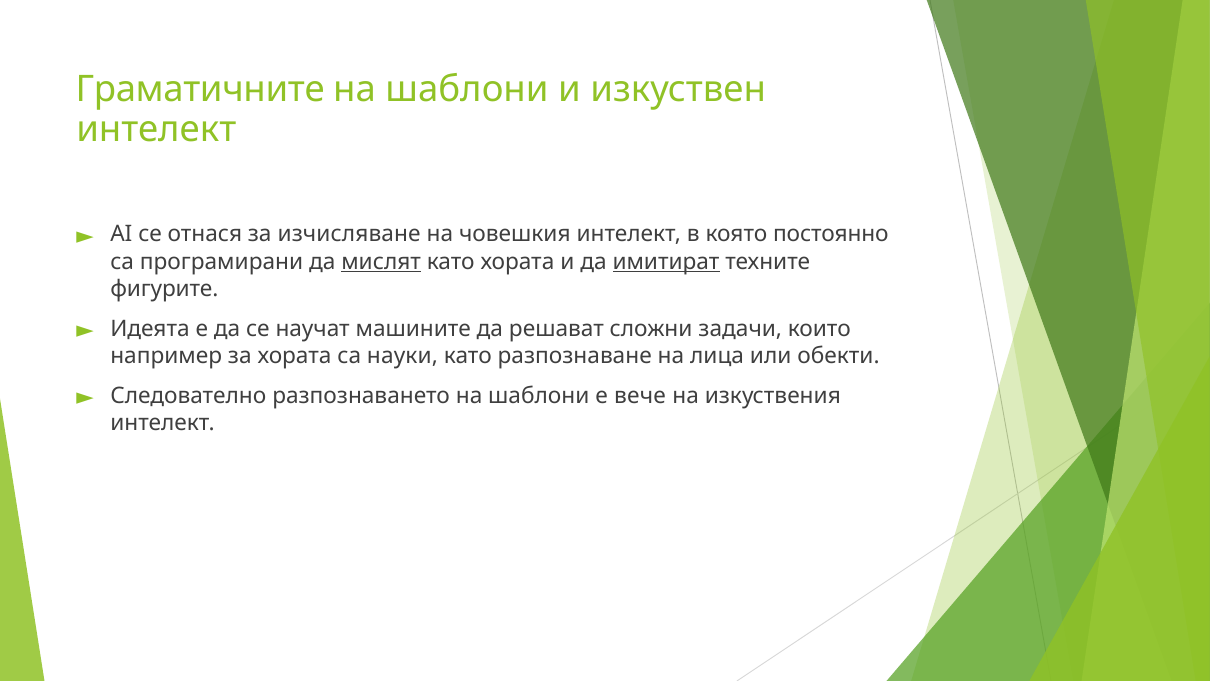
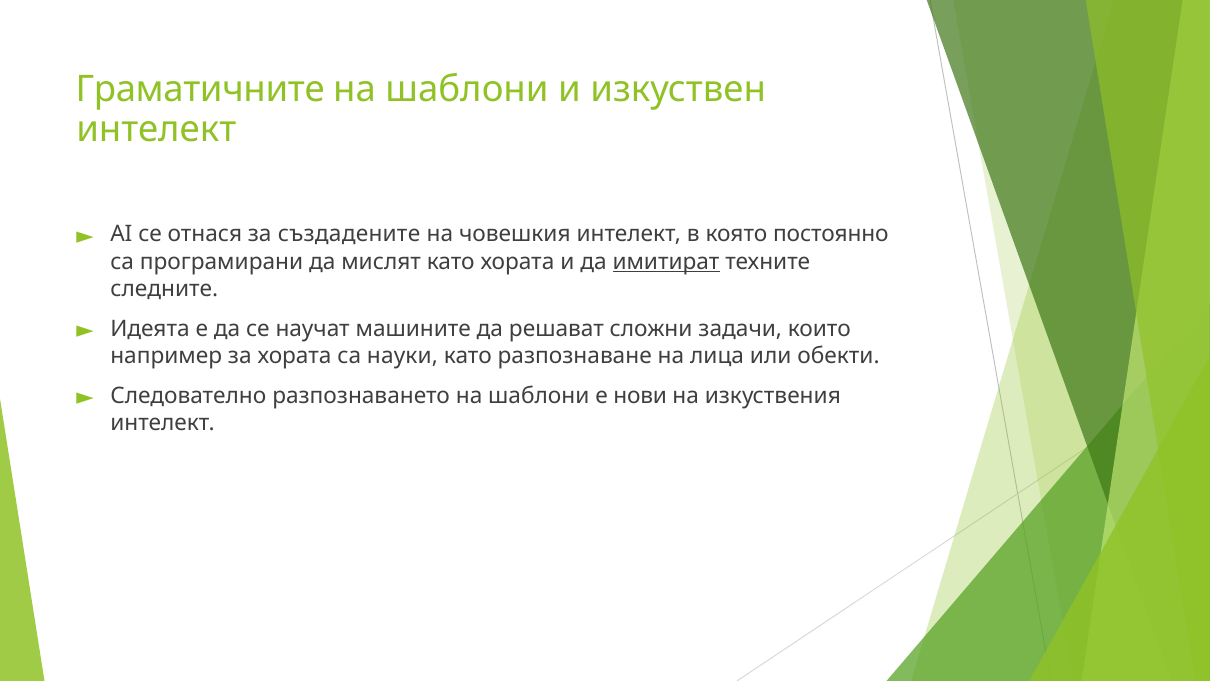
изчисляване: изчисляване -> създадените
мислят underline: present -> none
фигурите: фигурите -> следните
вече: вече -> нови
